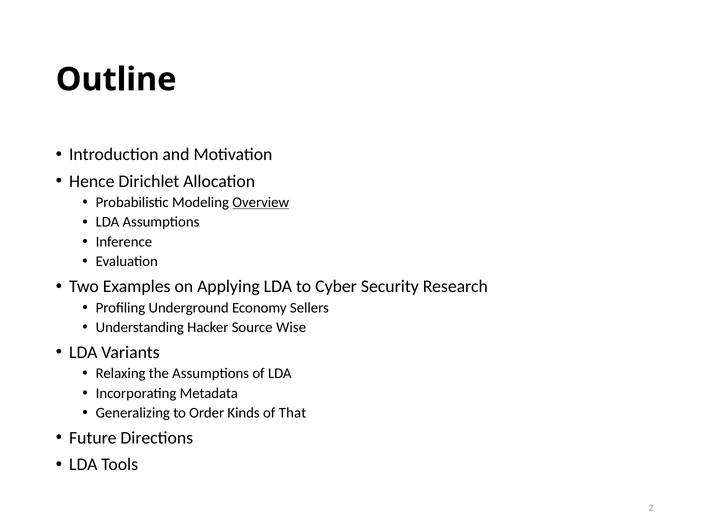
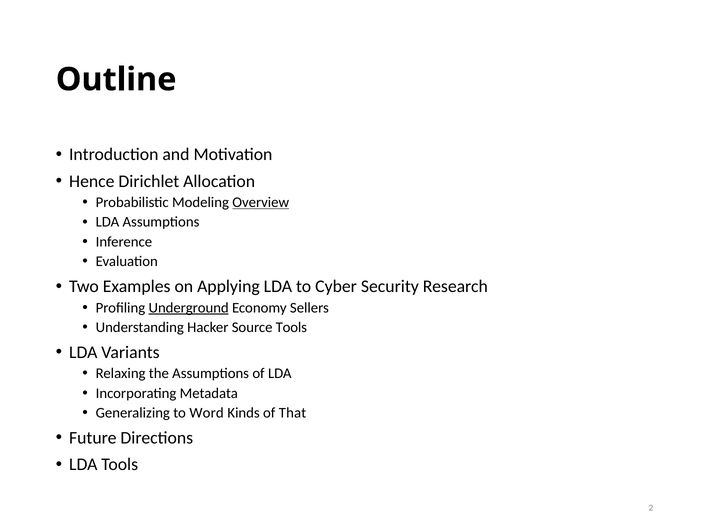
Underground underline: none -> present
Source Wise: Wise -> Tools
Order: Order -> Word
